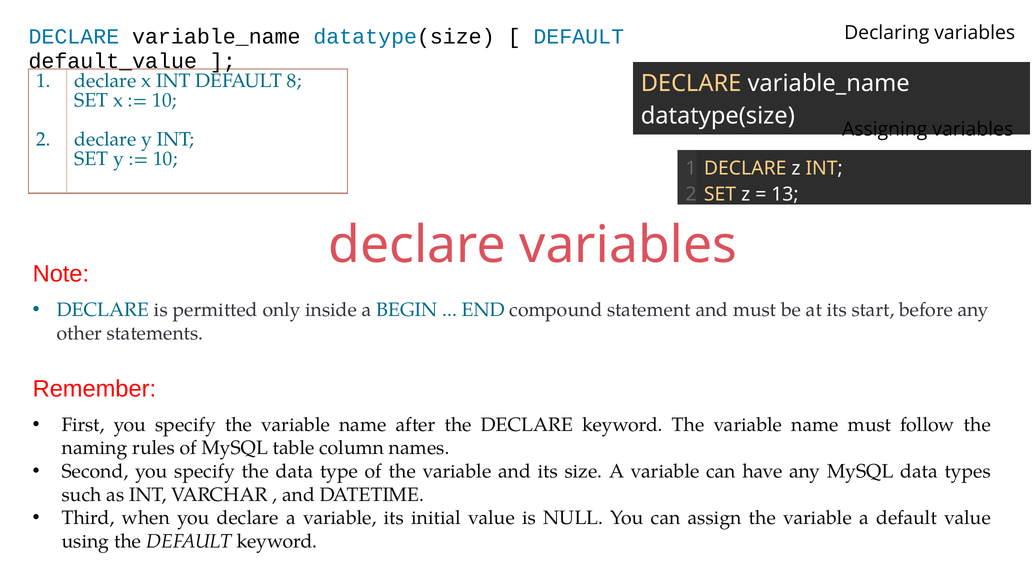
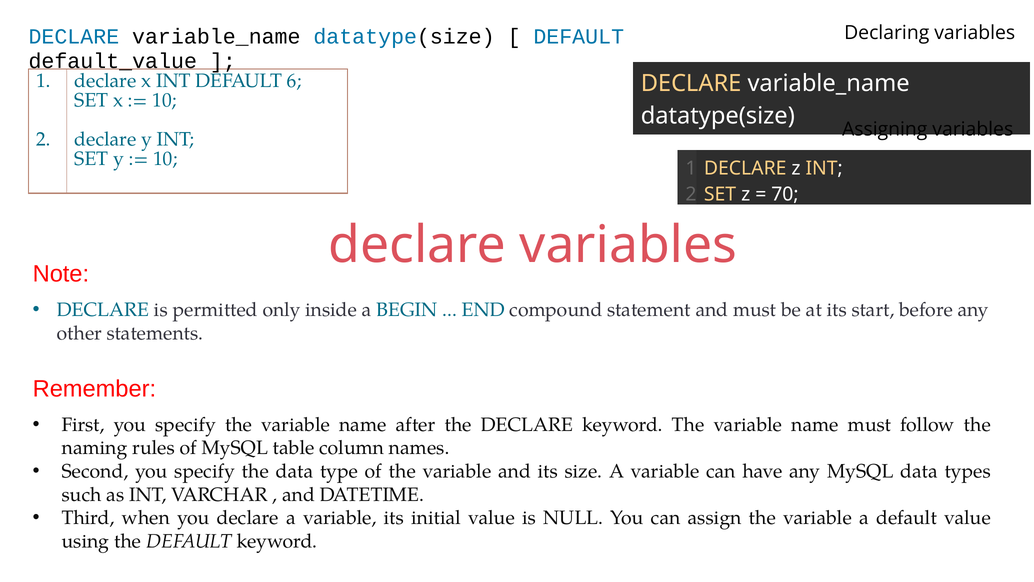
8: 8 -> 6
13: 13 -> 70
